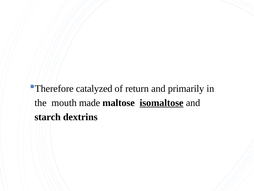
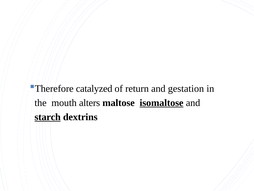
primarily: primarily -> gestation
made: made -> alters
starch underline: none -> present
